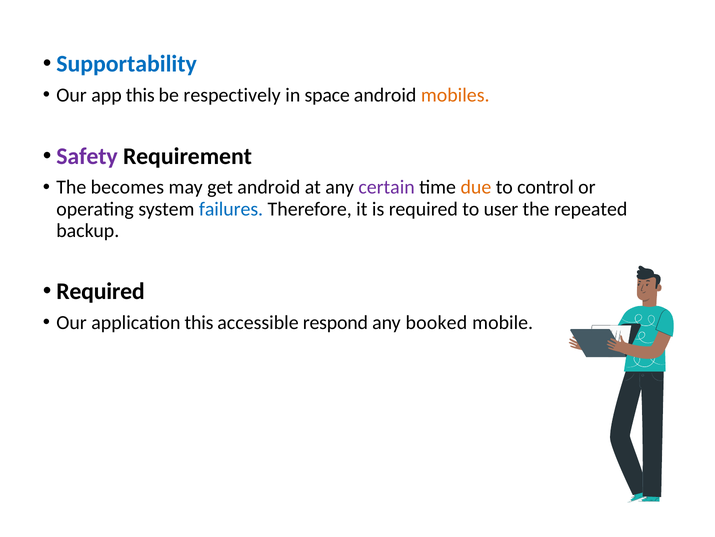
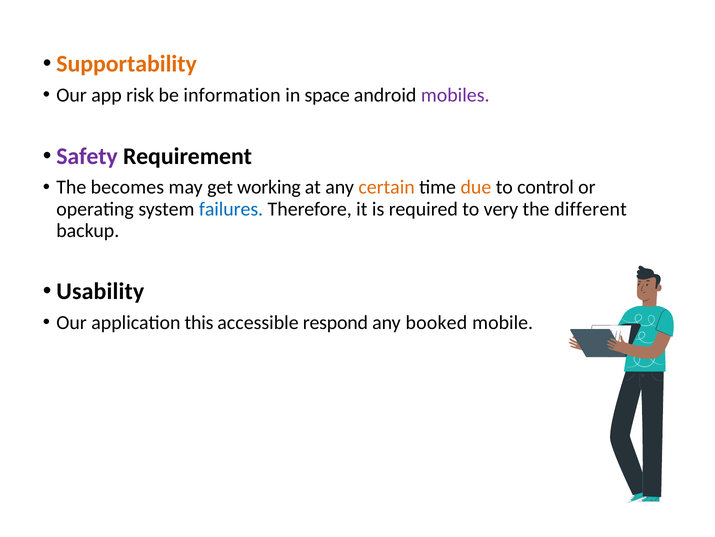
Supportability colour: blue -> orange
app this: this -> risk
respectively: respectively -> information
mobiles colour: orange -> purple
get android: android -> working
certain colour: purple -> orange
user: user -> very
repeated: repeated -> different
Required at (100, 291): Required -> Usability
